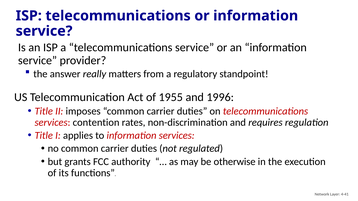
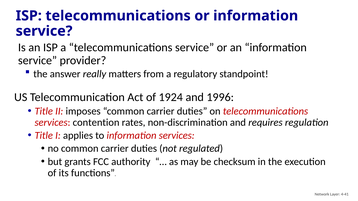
1955: 1955 -> 1924
otherwise: otherwise -> checksum
